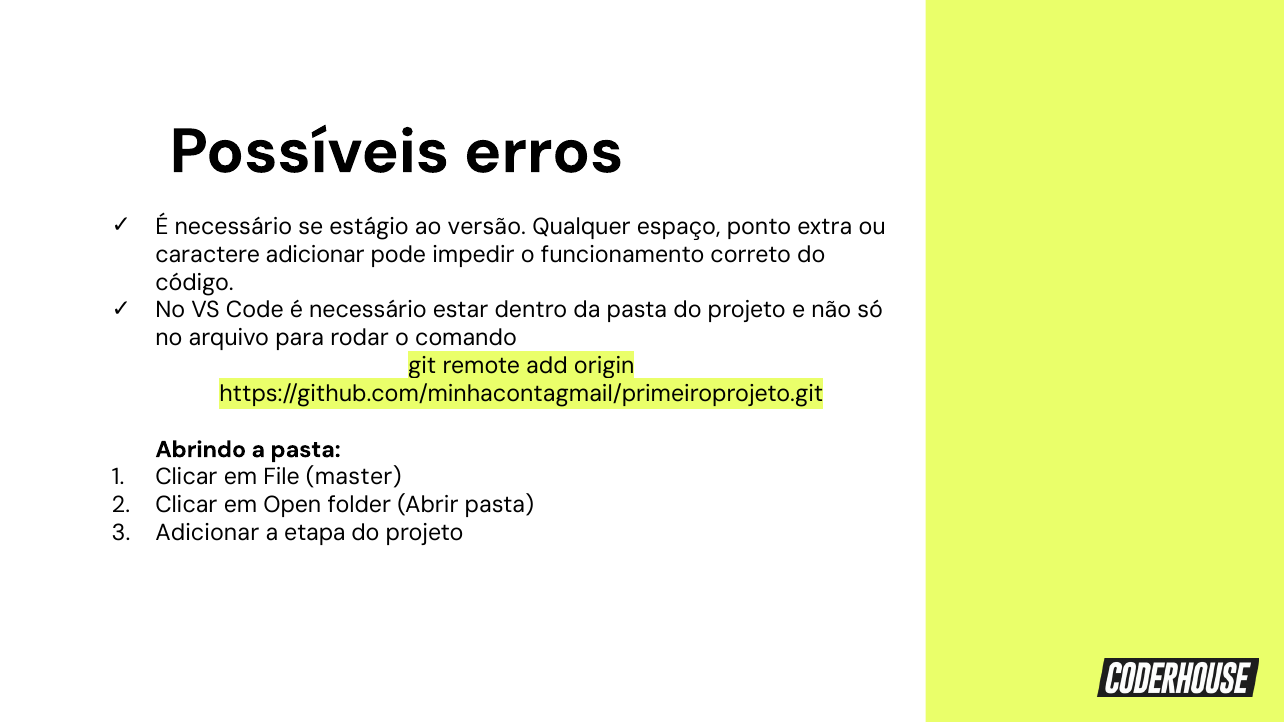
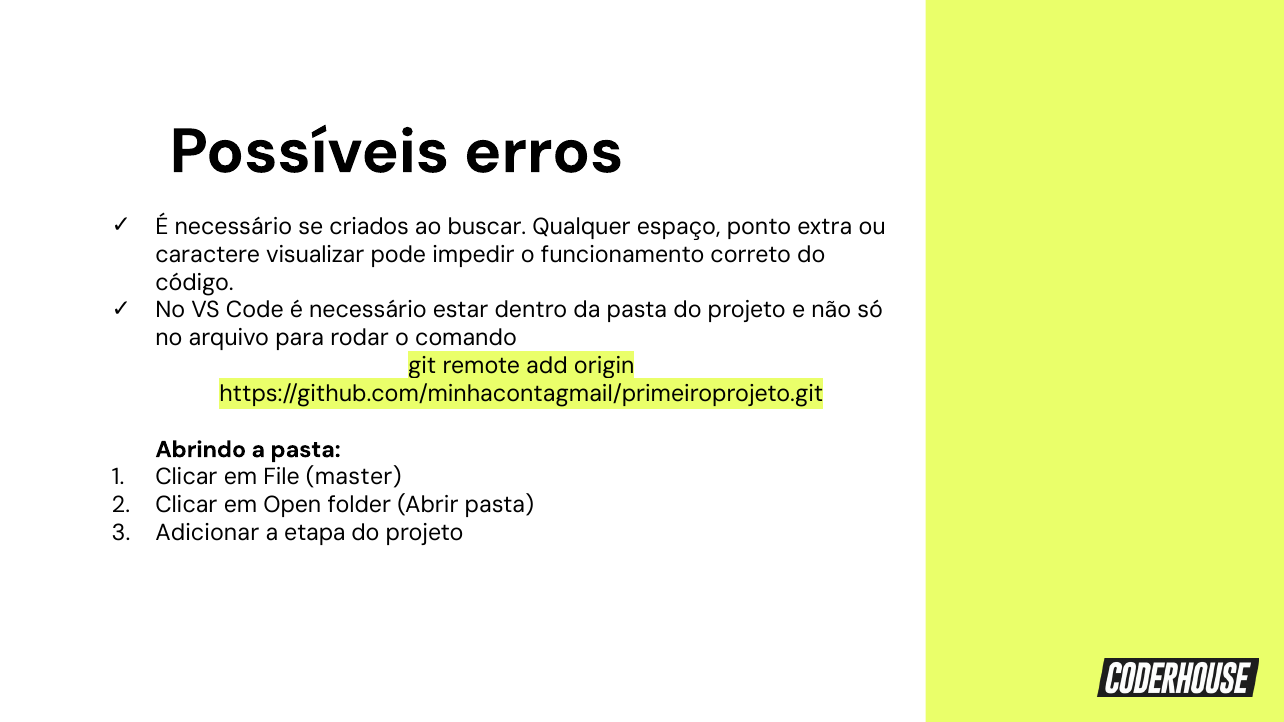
estágio: estágio -> criados
versão: versão -> buscar
caractere adicionar: adicionar -> visualizar
